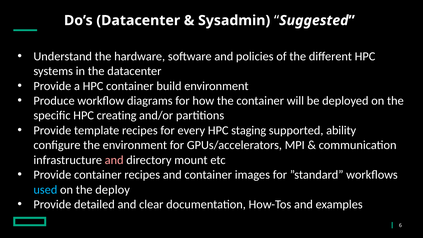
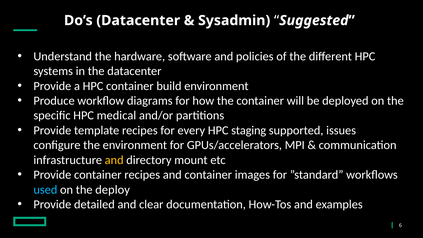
creating: creating -> medical
ability: ability -> issues
and at (114, 160) colour: pink -> yellow
